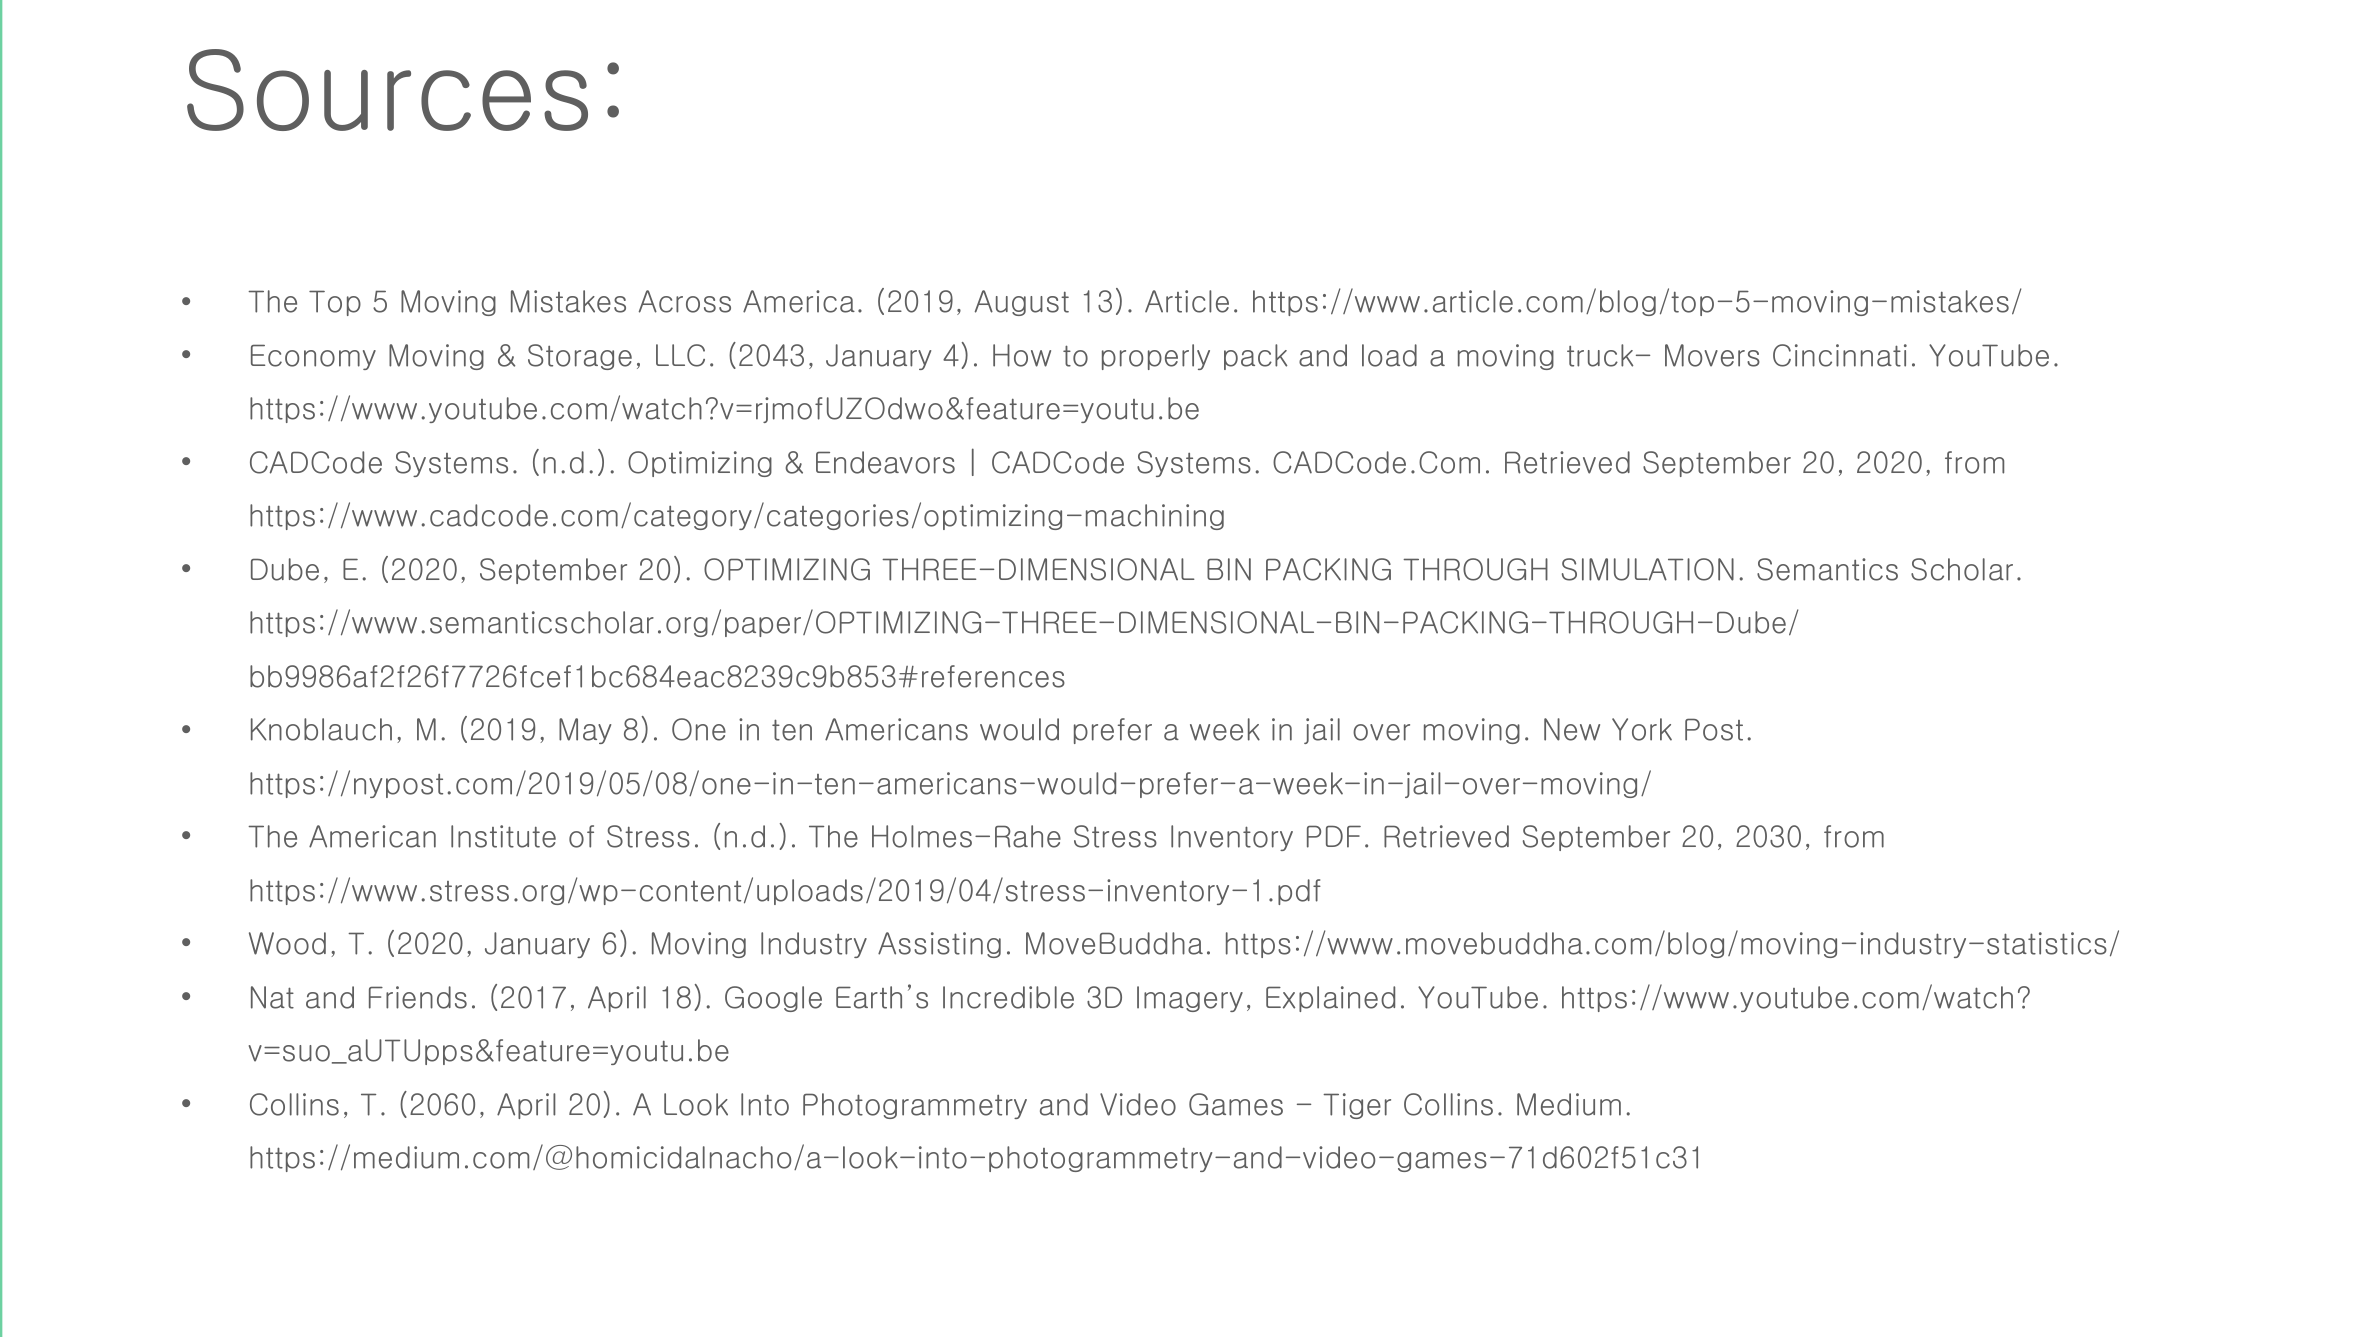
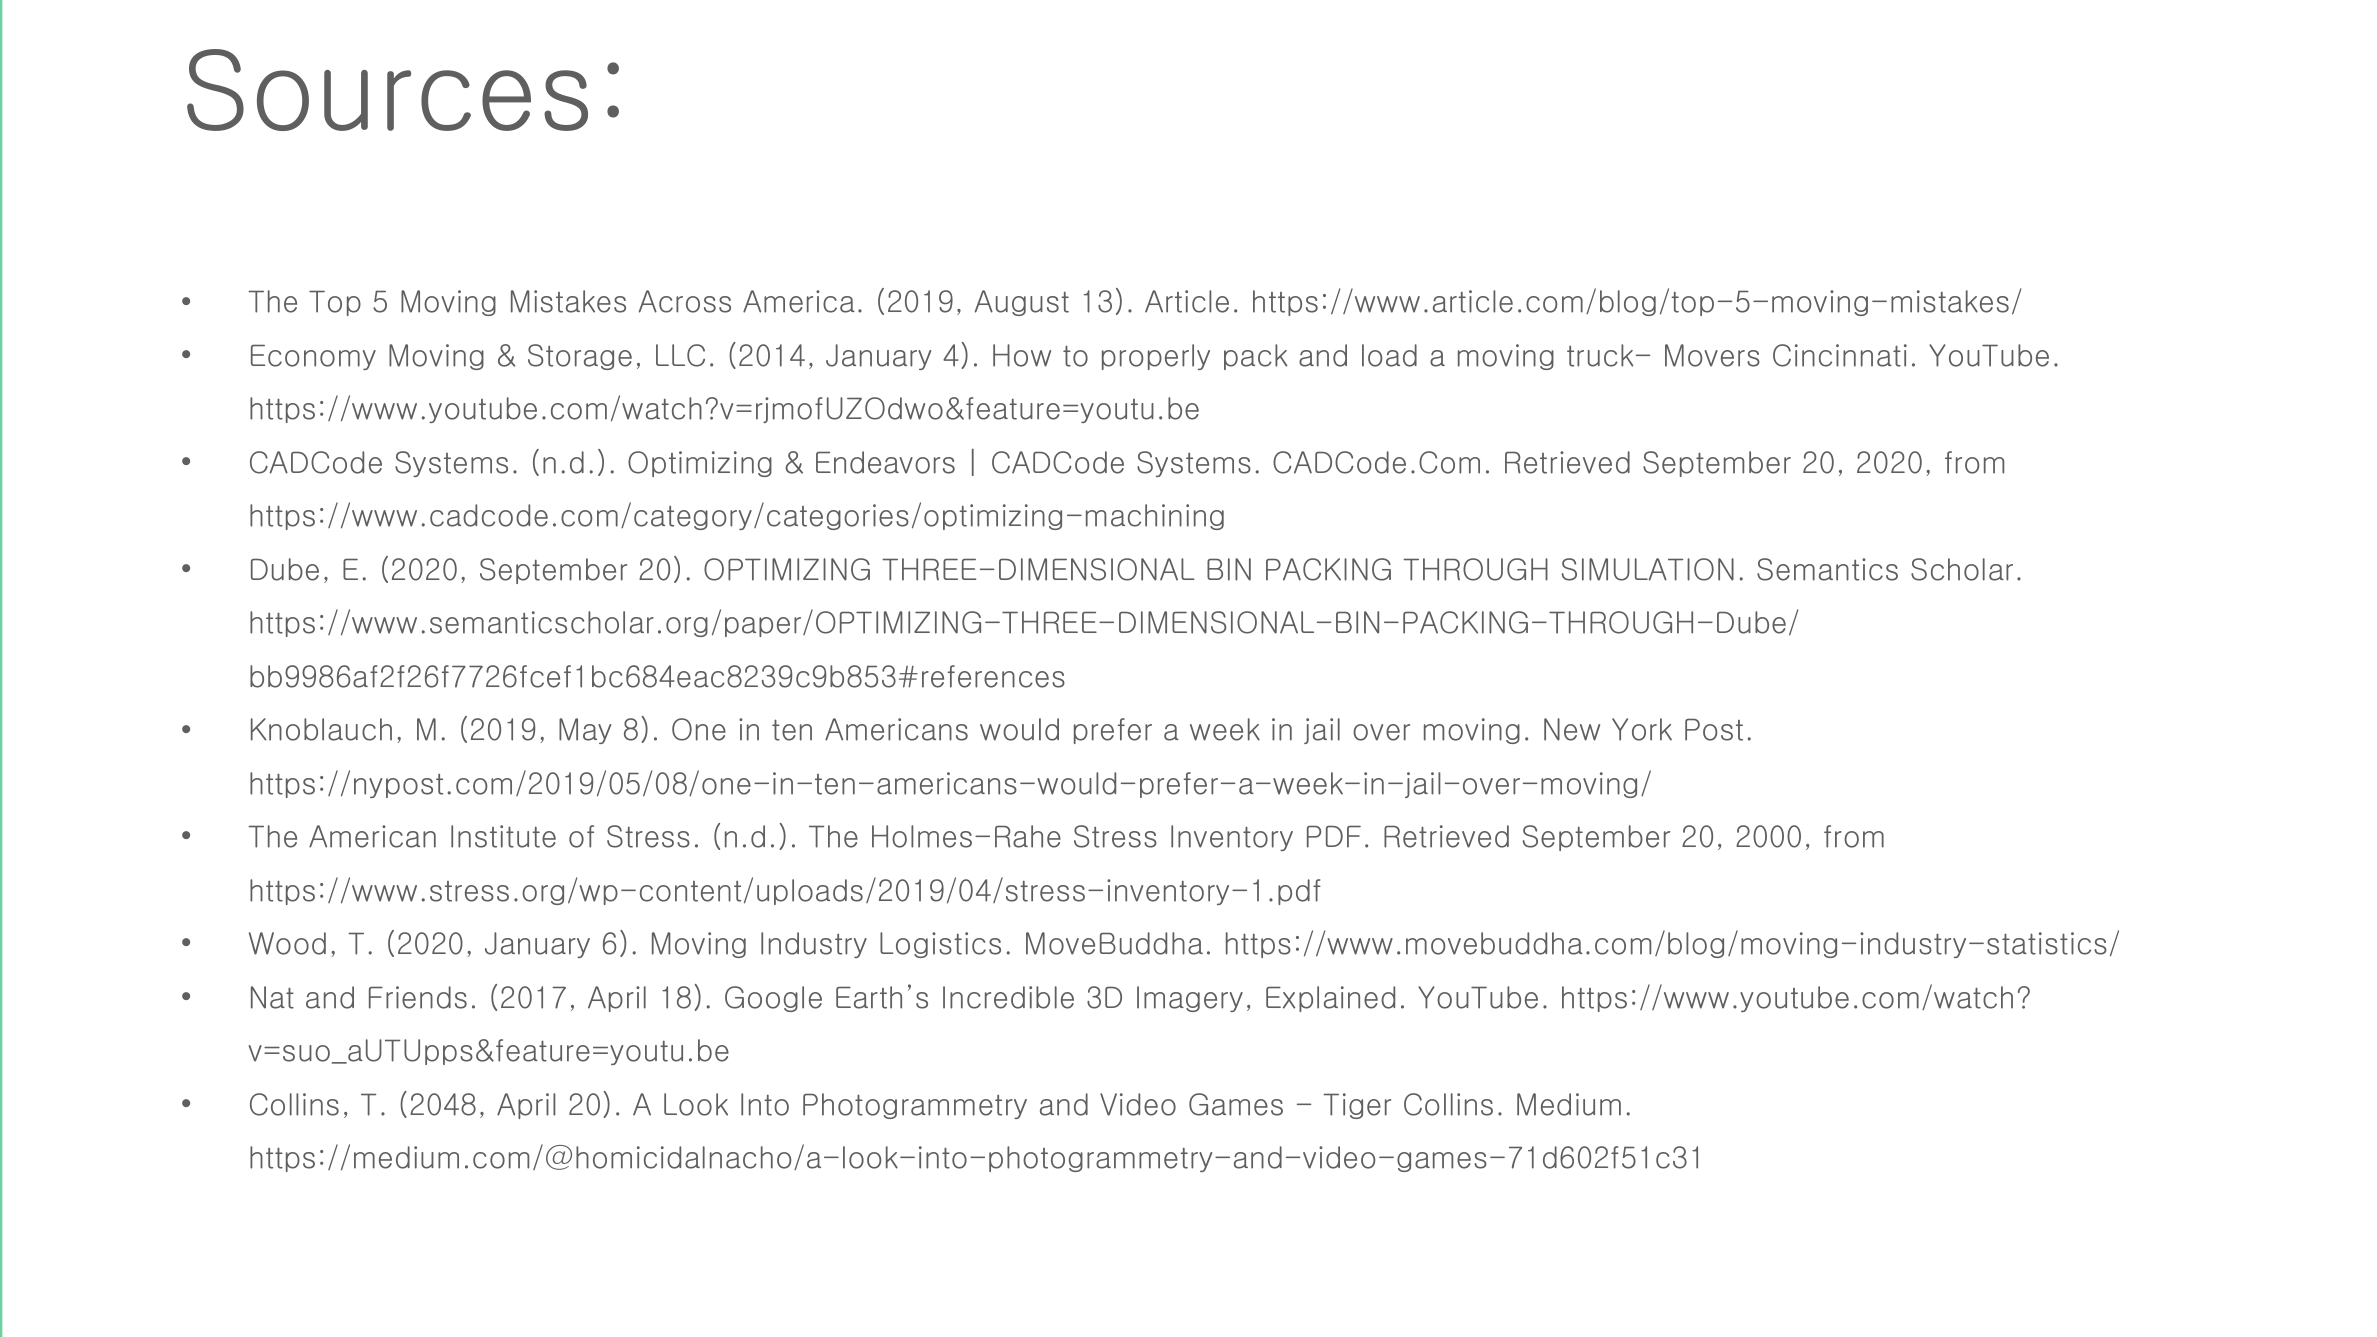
2043: 2043 -> 2014
2030: 2030 -> 2000
Assisting: Assisting -> Logistics
2060: 2060 -> 2048
